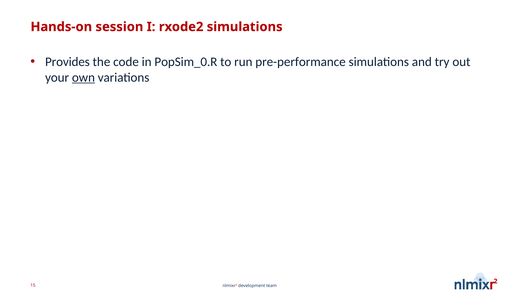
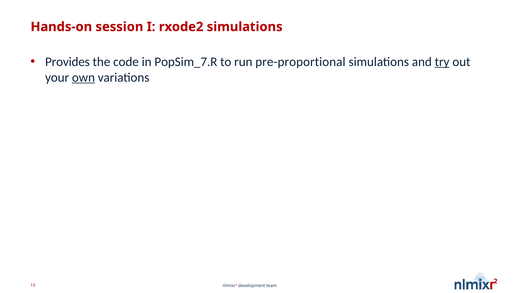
PopSim_0.R: PopSim_0.R -> PopSim_7.R
pre-performance: pre-performance -> pre-proportional
try underline: none -> present
